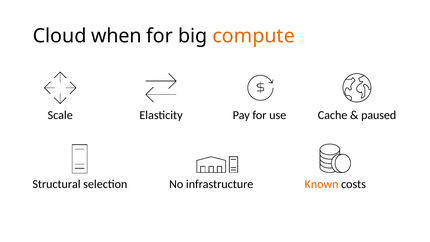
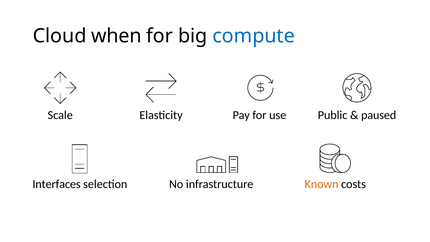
compute colour: orange -> blue
Cache: Cache -> Public
Structural: Structural -> Interfaces
